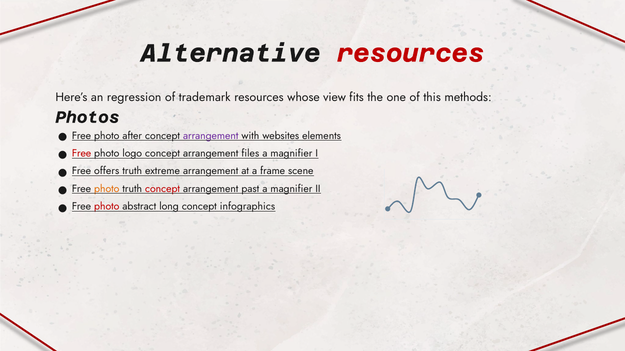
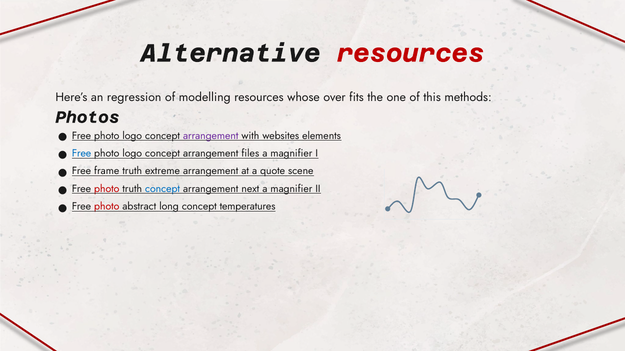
trademark: trademark -> modelling
view: view -> over
after at (132, 136): after -> logo
Free at (82, 154) colour: red -> blue
offers: offers -> frame
frame: frame -> quote
photo at (107, 189) colour: orange -> red
concept at (163, 189) colour: red -> blue
past: past -> next
infographics: infographics -> temperatures
